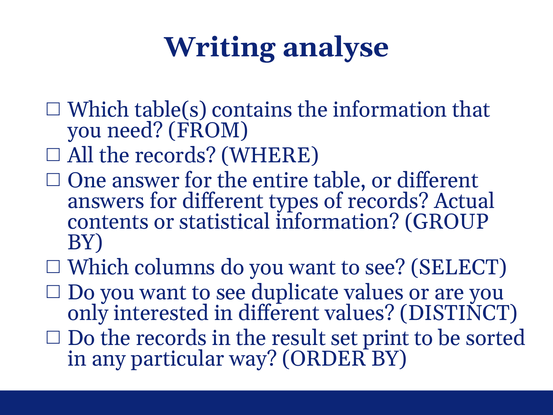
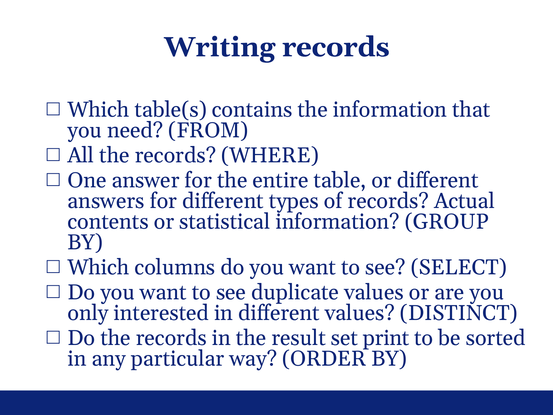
Writing analyse: analyse -> records
